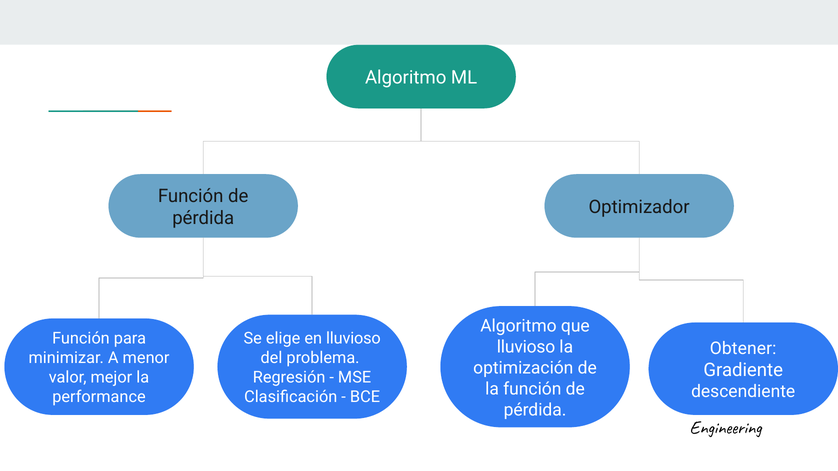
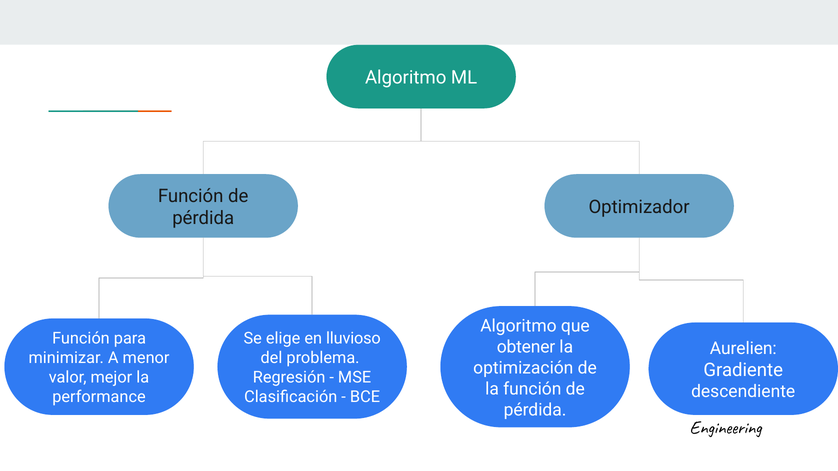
lluvioso at (526, 347): lluvioso -> obtener
Obtener: Obtener -> Aurelien
